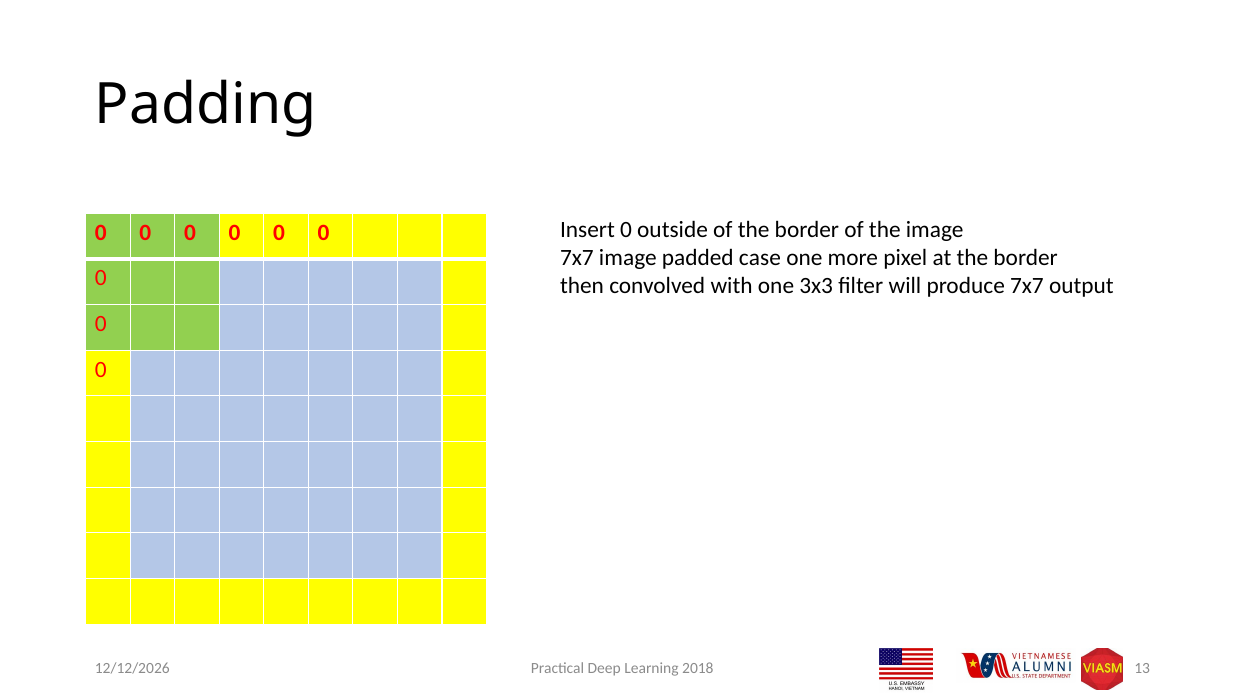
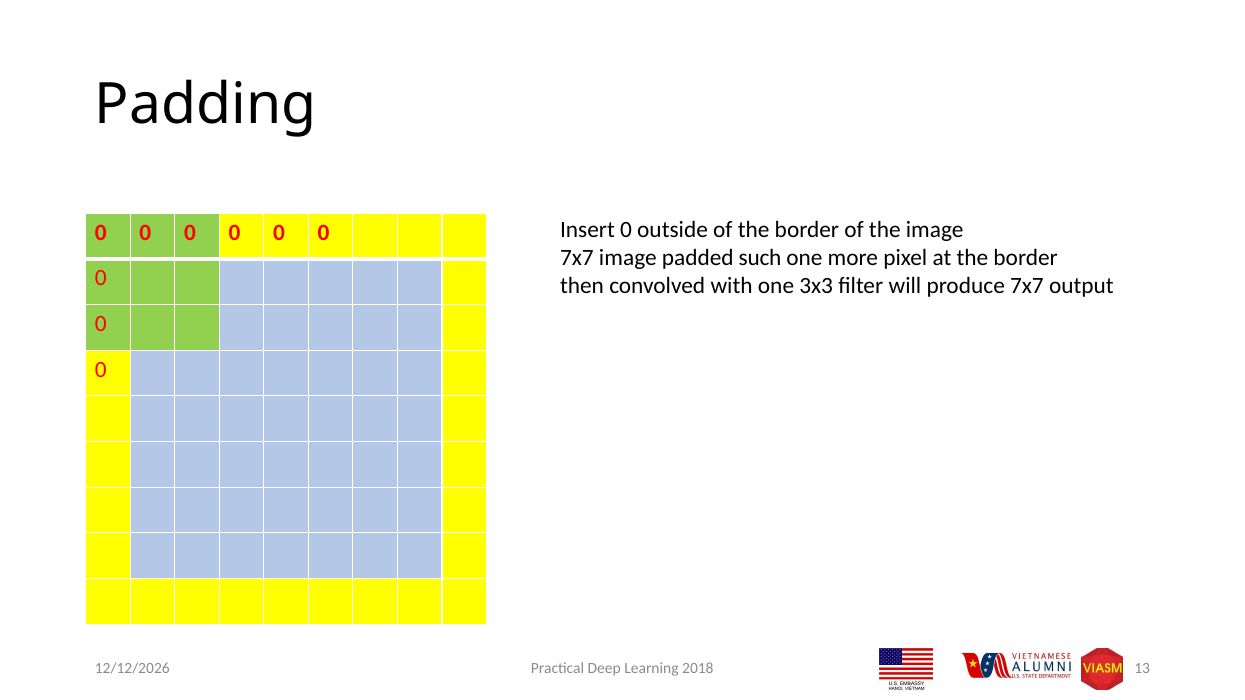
case: case -> such
